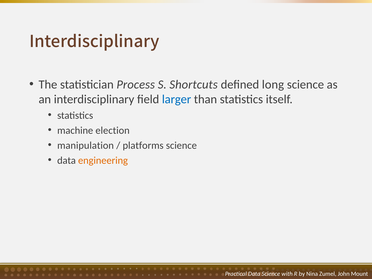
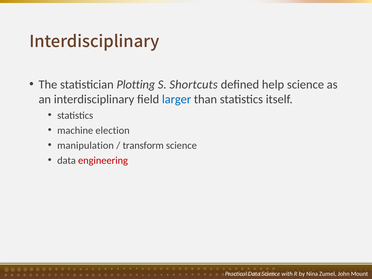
Process: Process -> Plotting
long: long -> help
platforms: platforms -> transform
engineering colour: orange -> red
